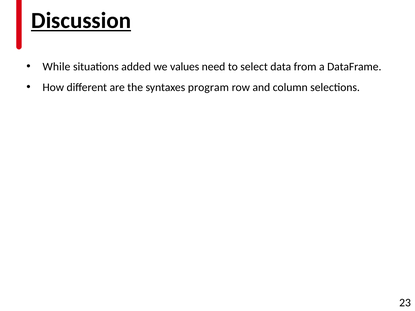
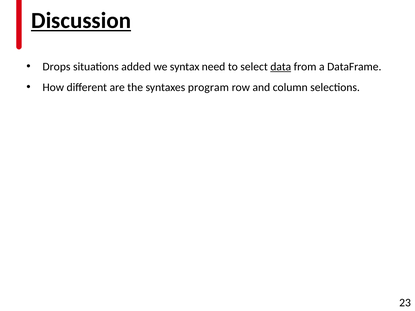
While: While -> Drops
values: values -> syntax
data underline: none -> present
